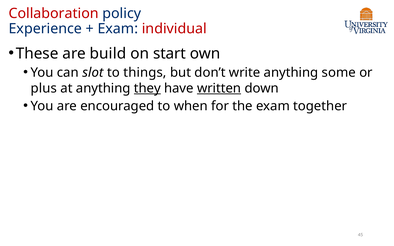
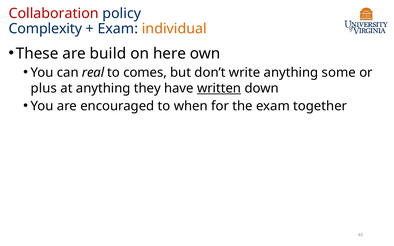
Experience: Experience -> Complexity
individual colour: red -> orange
start: start -> here
slot: slot -> real
things: things -> comes
they underline: present -> none
